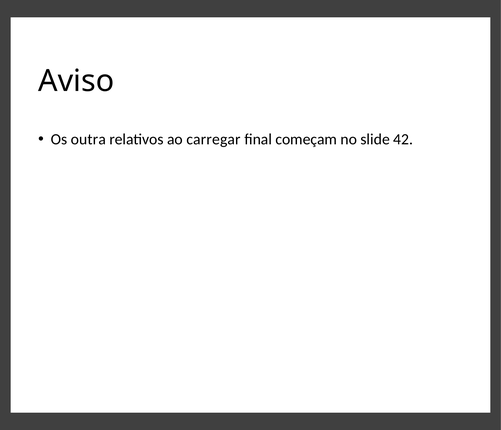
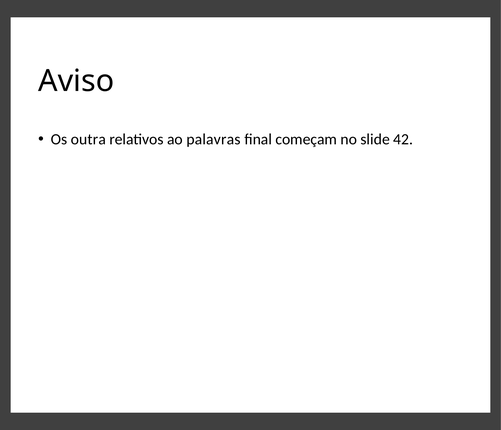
carregar: carregar -> palavras
